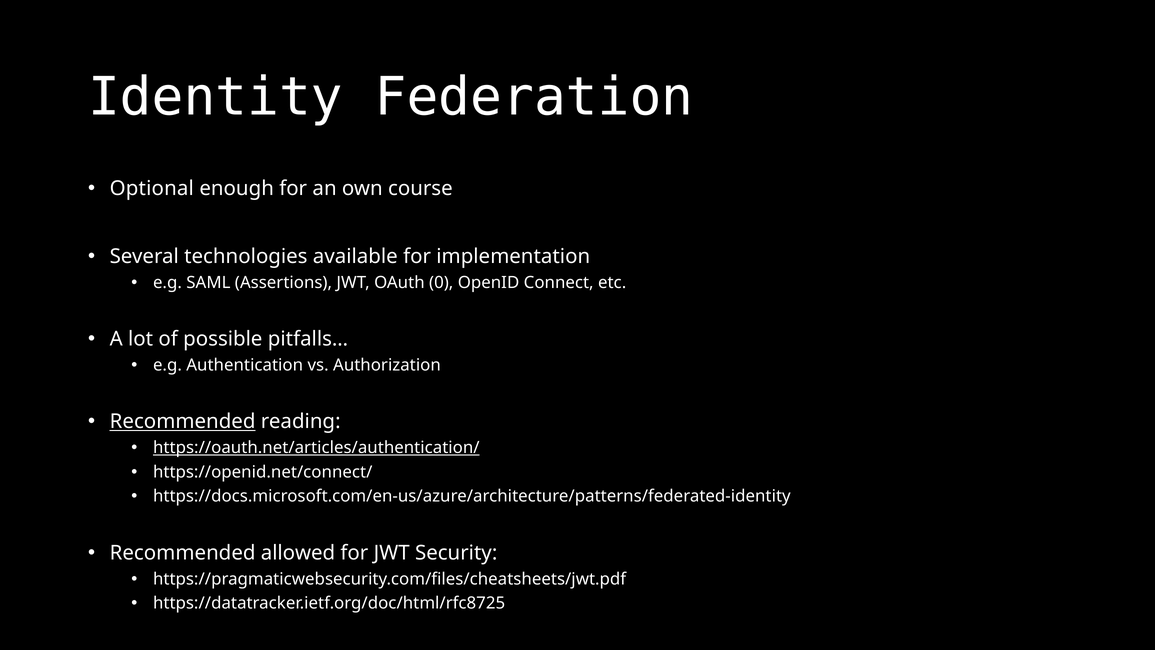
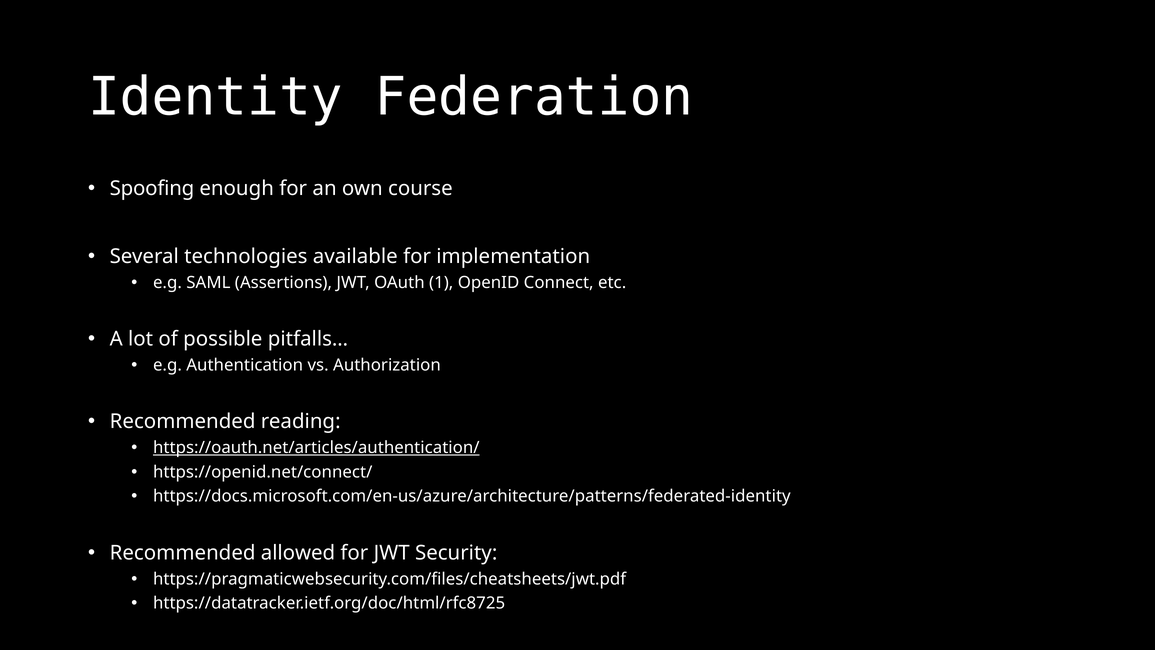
Optional: Optional -> Spoofing
0: 0 -> 1
Recommended at (183, 422) underline: present -> none
